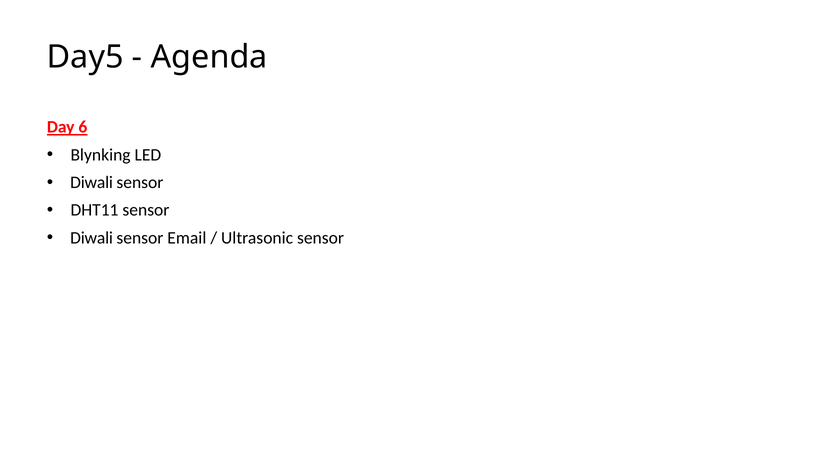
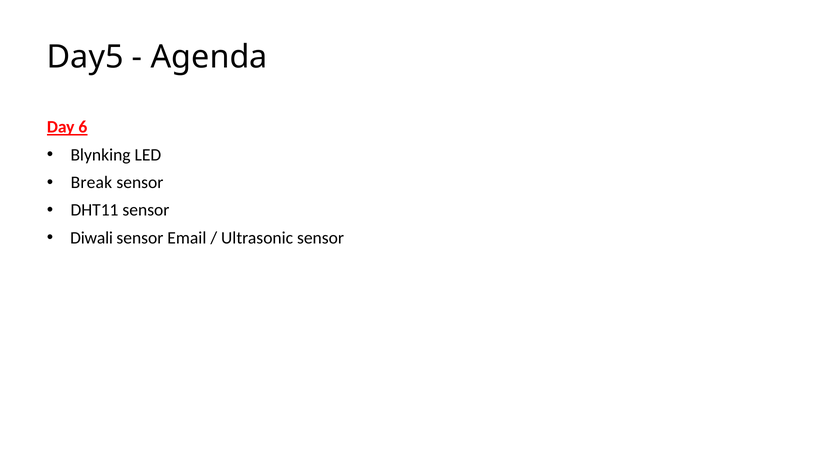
Diwali at (92, 182): Diwali -> Break
